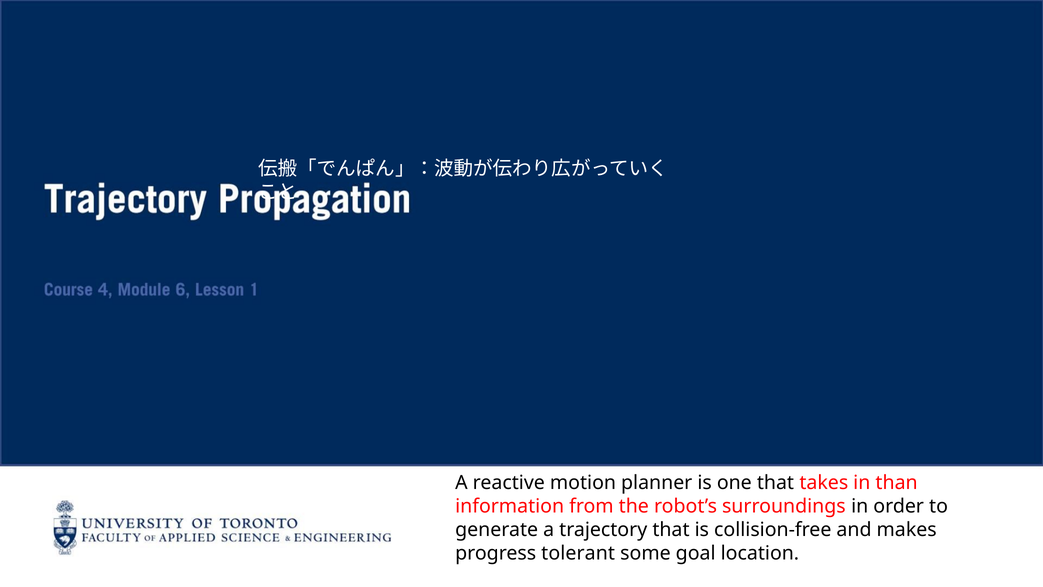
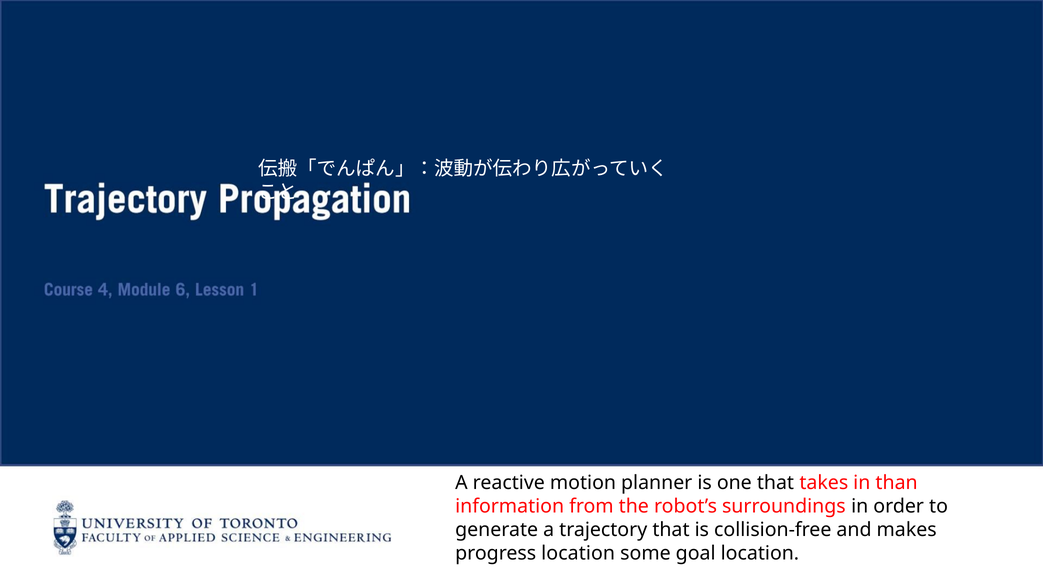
progress tolerant: tolerant -> location
